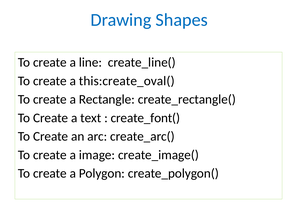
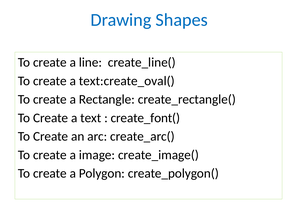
this:create_oval(: this:create_oval( -> text:create_oval(
